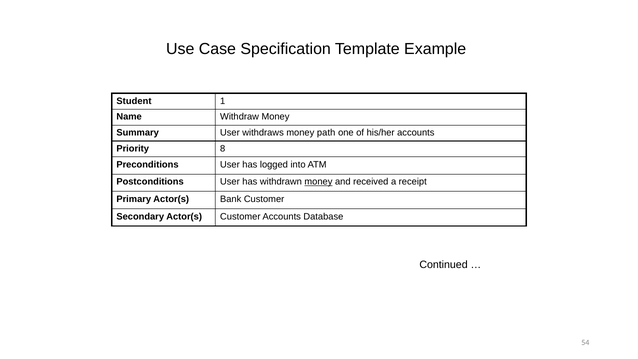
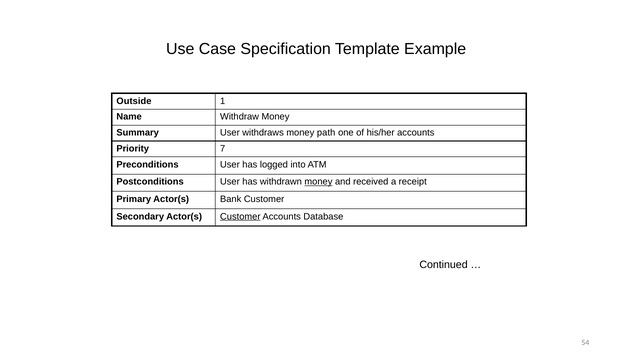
Student: Student -> Outside
8: 8 -> 7
Customer at (240, 216) underline: none -> present
